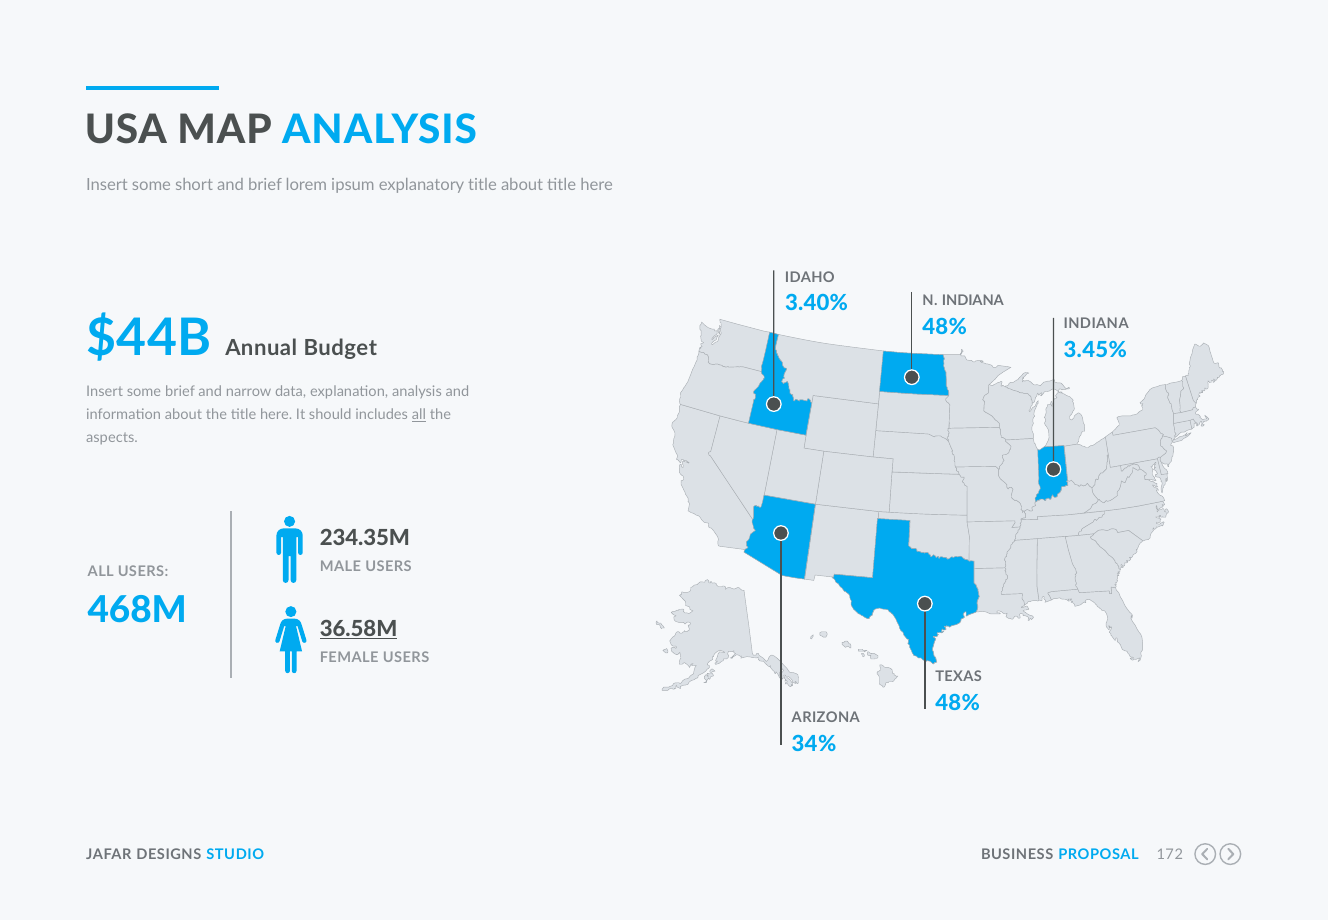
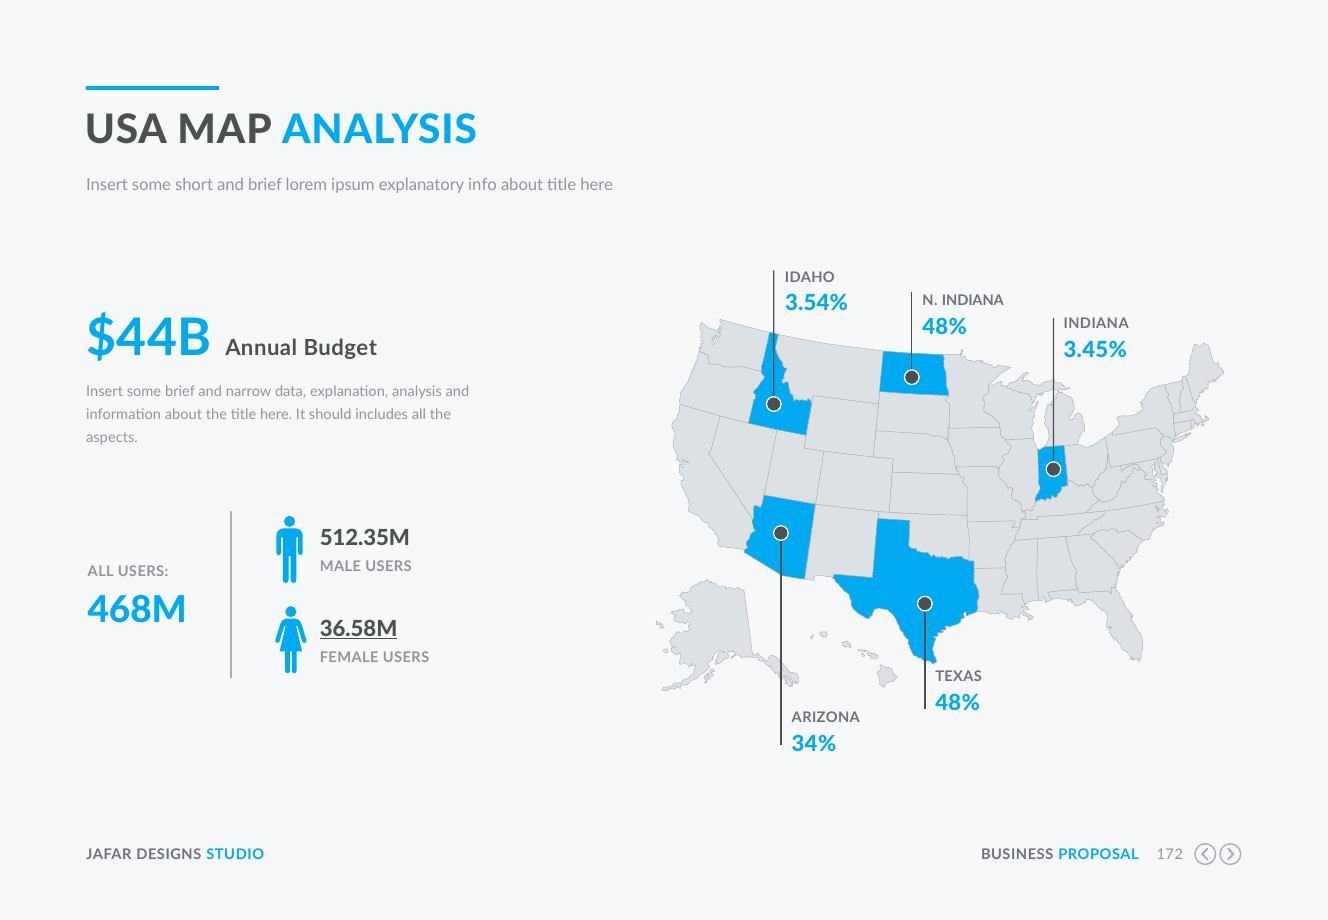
explanatory title: title -> info
3.40%: 3.40% -> 3.54%
all at (419, 415) underline: present -> none
234.35M: 234.35M -> 512.35M
